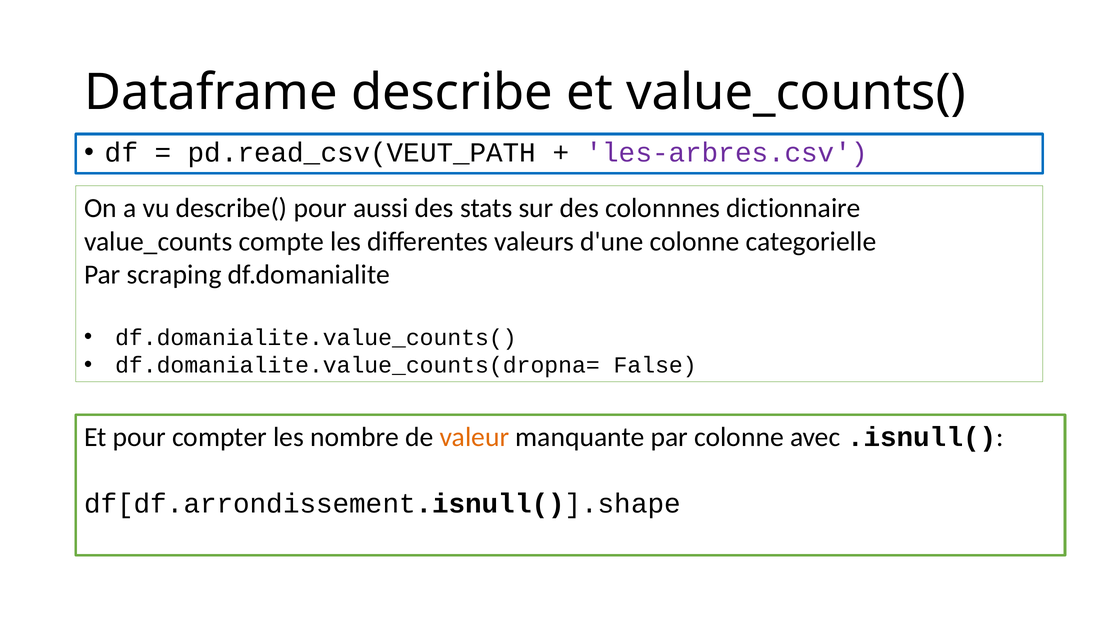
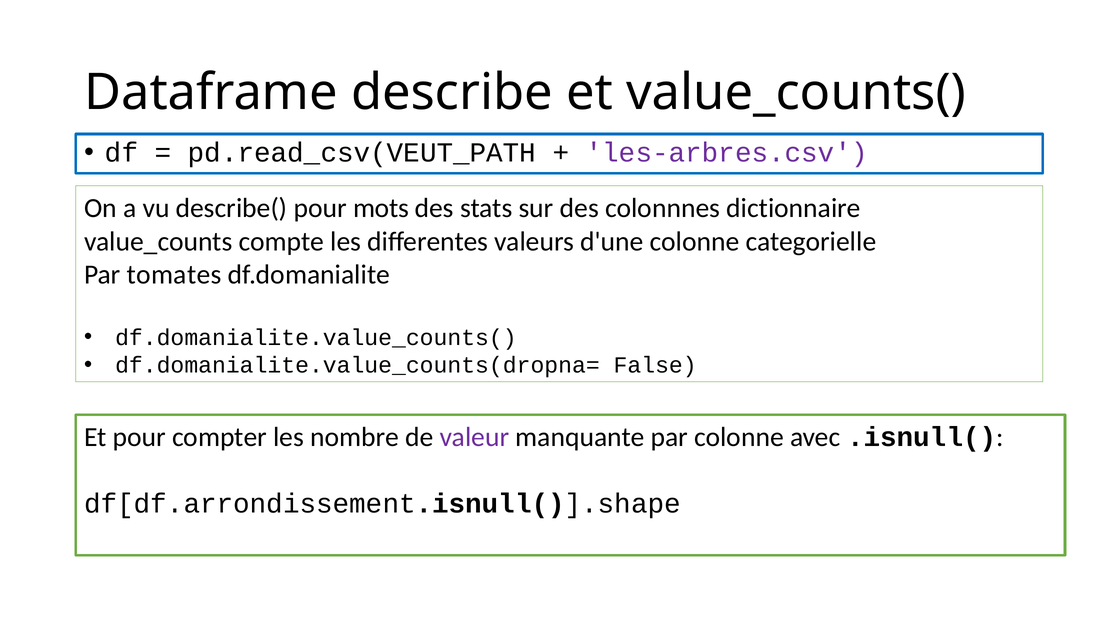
aussi: aussi -> mots
scraping: scraping -> tomates
valeur colour: orange -> purple
